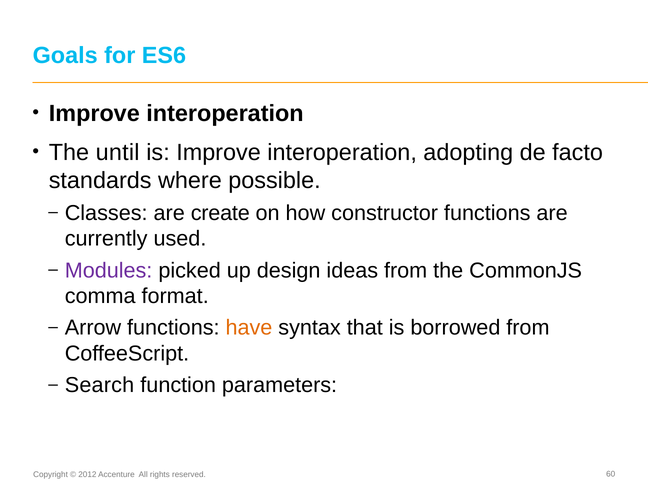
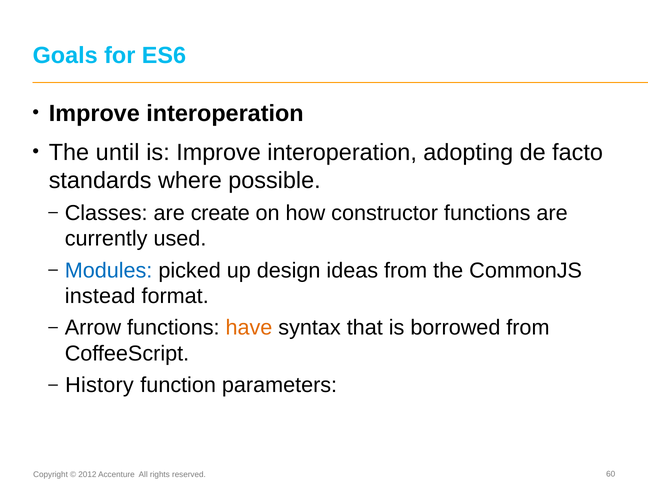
Modules colour: purple -> blue
comma: comma -> instead
Search: Search -> History
